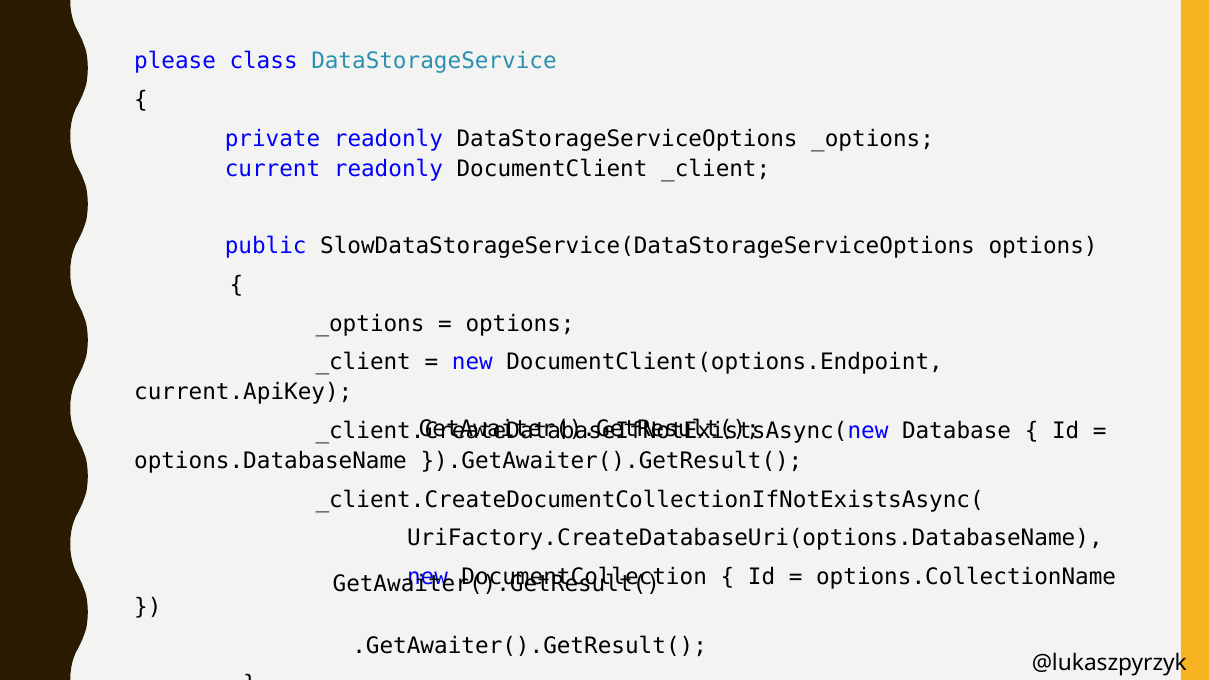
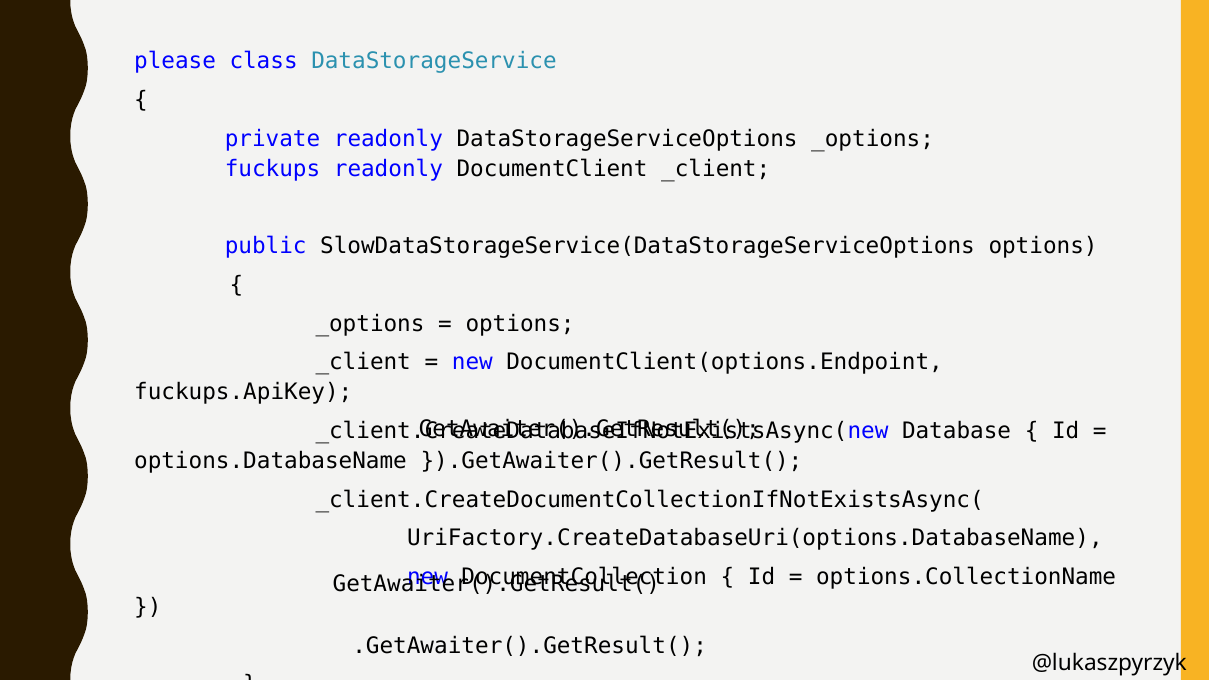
current: current -> fuckups
current.ApiKey: current.ApiKey -> fuckups.ApiKey
